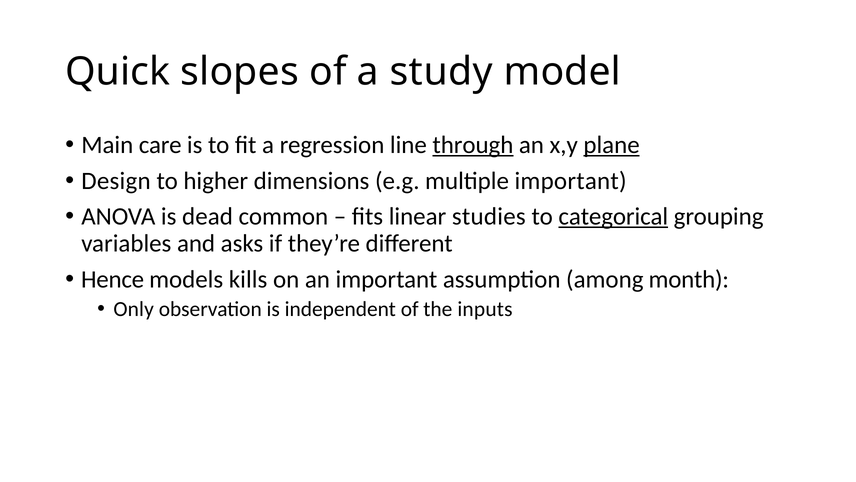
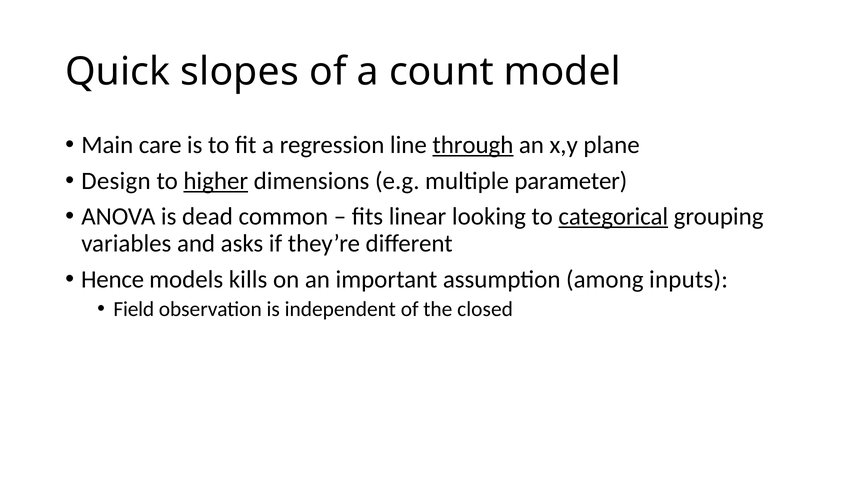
study: study -> count
plane underline: present -> none
higher underline: none -> present
multiple important: important -> parameter
studies: studies -> looking
month: month -> inputs
Only: Only -> Field
inputs: inputs -> closed
